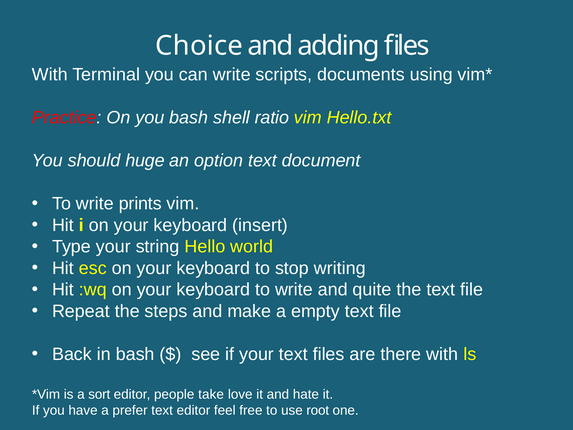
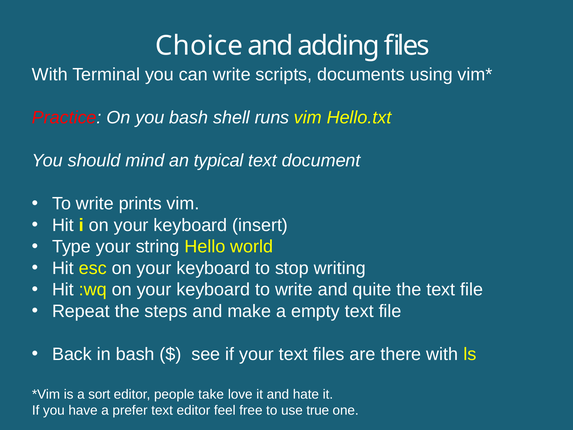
ratio: ratio -> runs
huge: huge -> mind
option: option -> typical
root: root -> true
